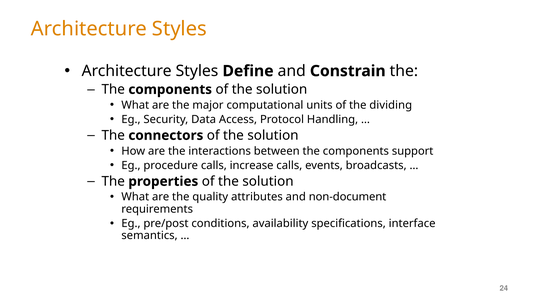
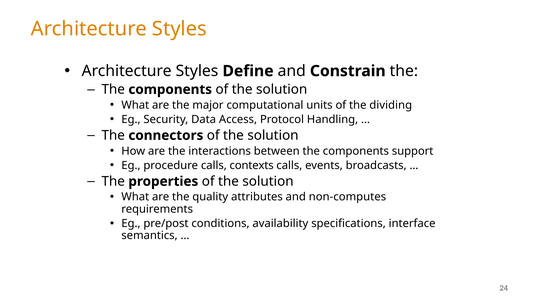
increase: increase -> contexts
non-document: non-document -> non-computes
